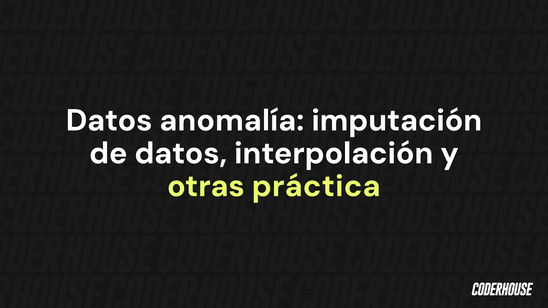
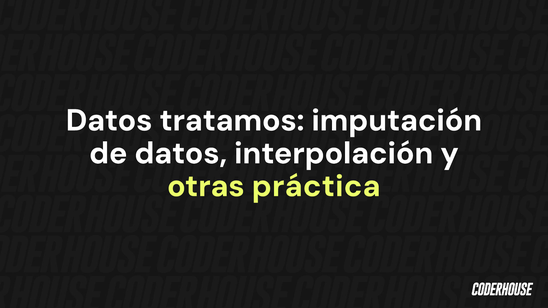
anomalía: anomalía -> tratamos
